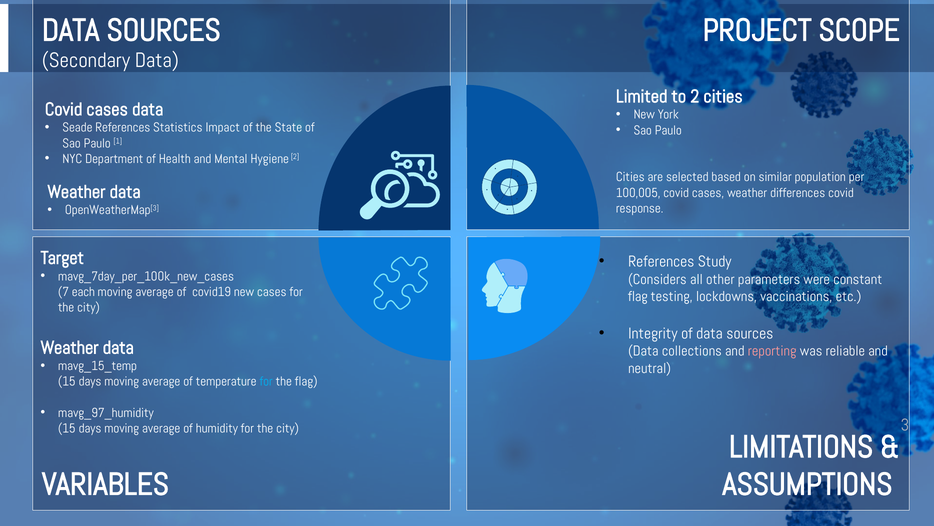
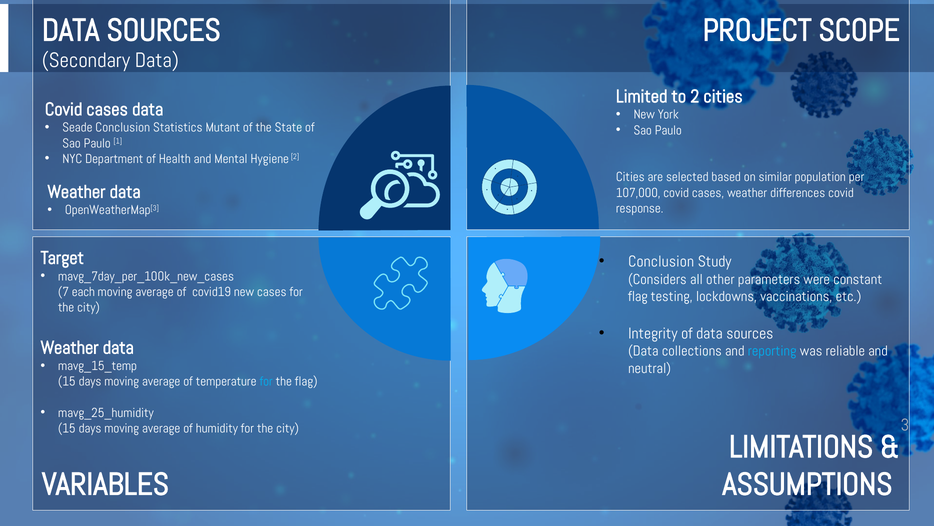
Seade References: References -> Conclusion
Impact: Impact -> Mutant
100,005: 100,005 -> 107,000
References at (661, 261): References -> Conclusion
reporting colour: pink -> light blue
mavg_97_humidity: mavg_97_humidity -> mavg_25_humidity
